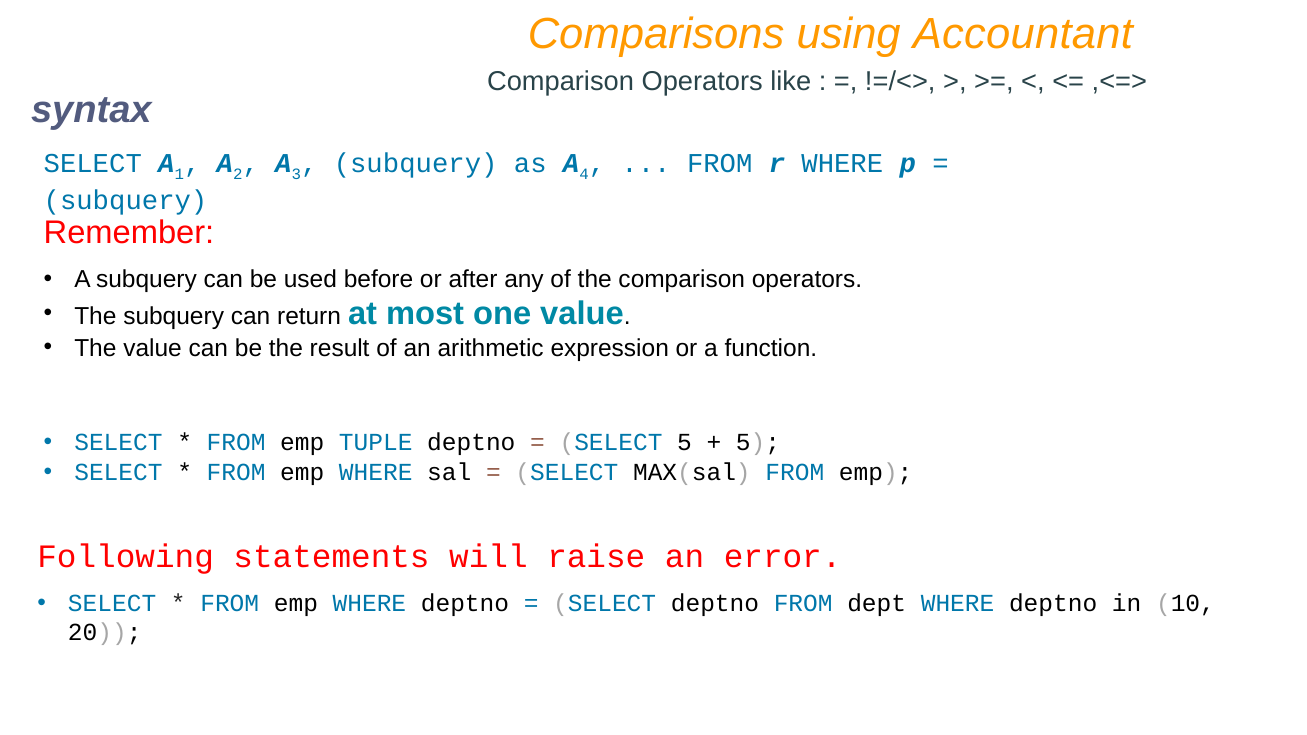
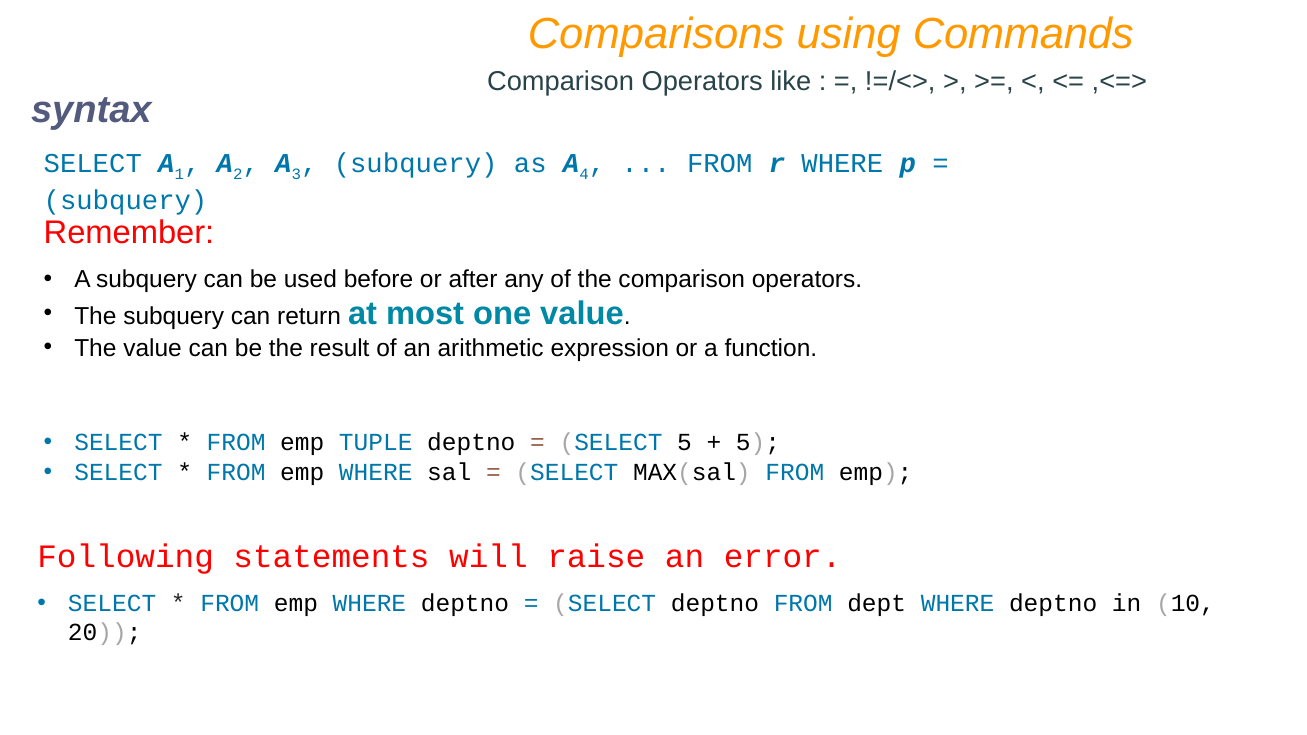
Accountant: Accountant -> Commands
